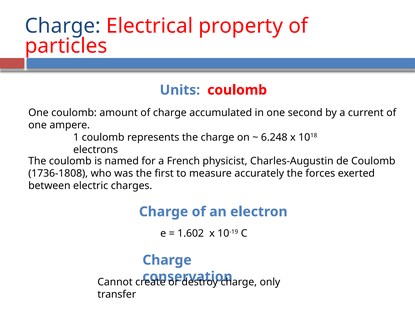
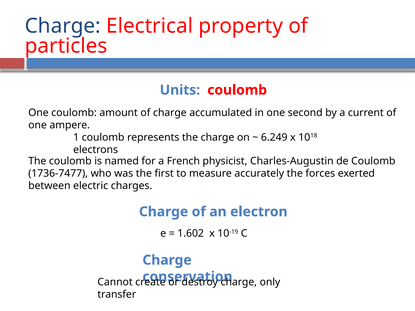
6.248: 6.248 -> 6.249
1736-1808: 1736-1808 -> 1736-7477
